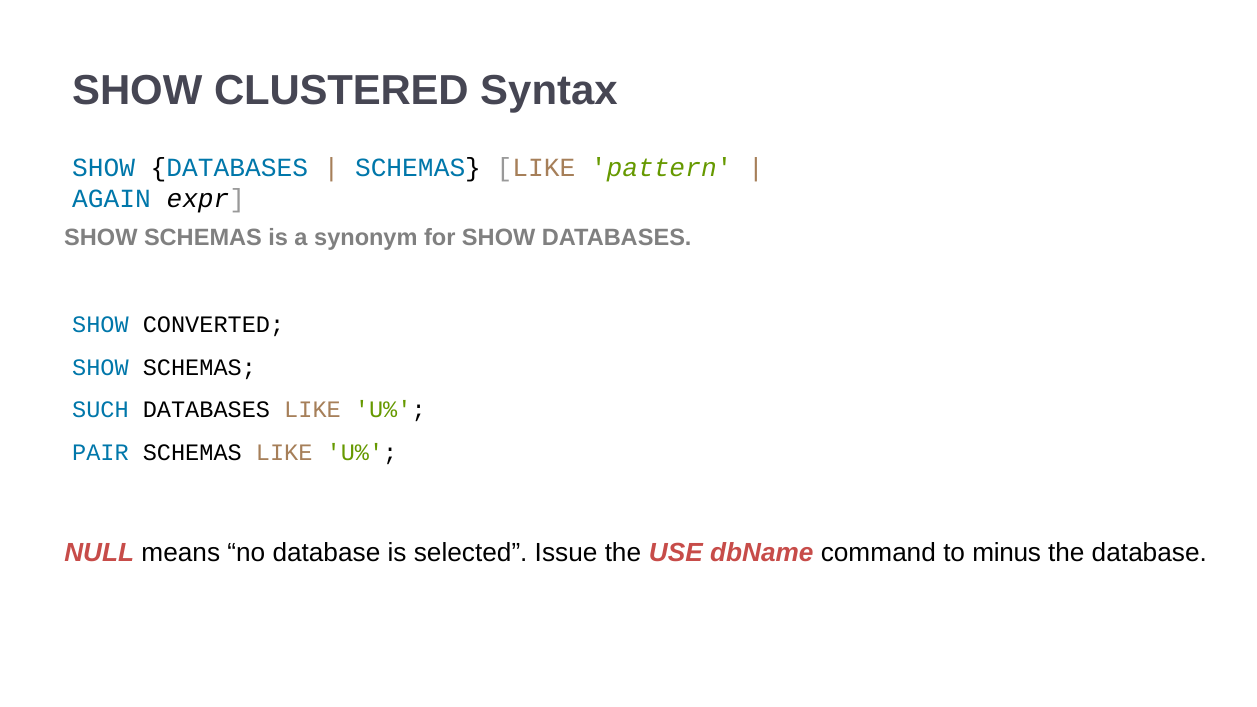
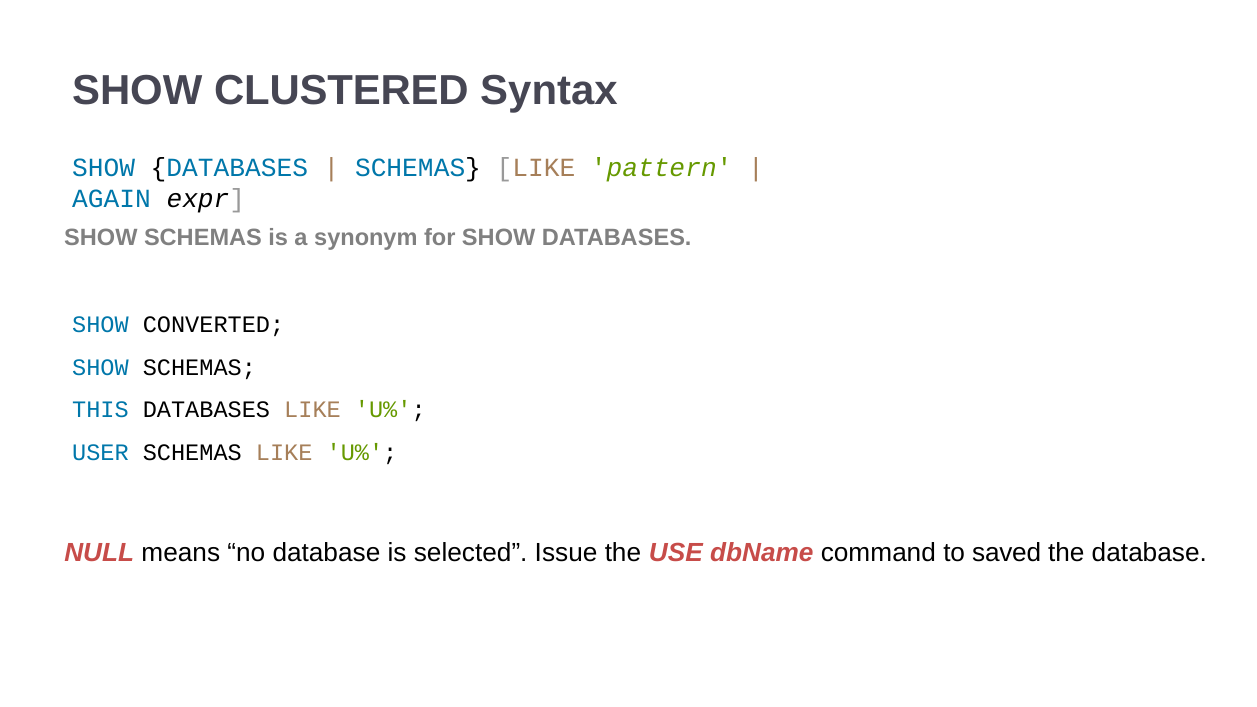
SUCH: SUCH -> THIS
PAIR: PAIR -> USER
minus: minus -> saved
